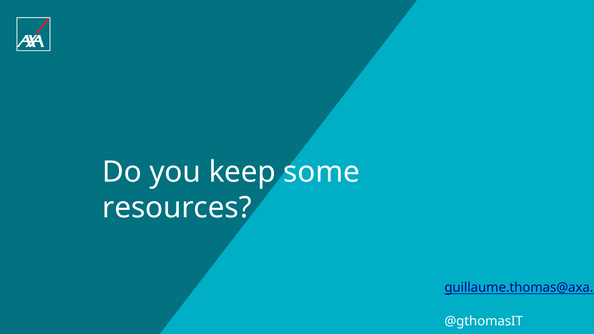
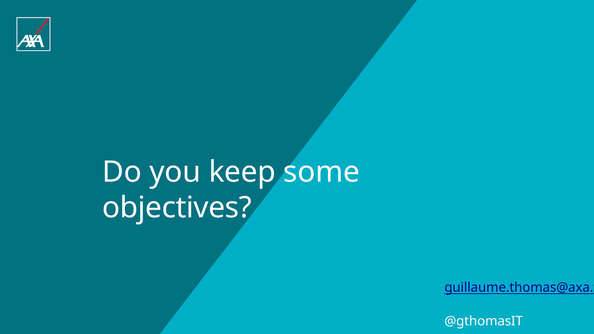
resources: resources -> objectives
